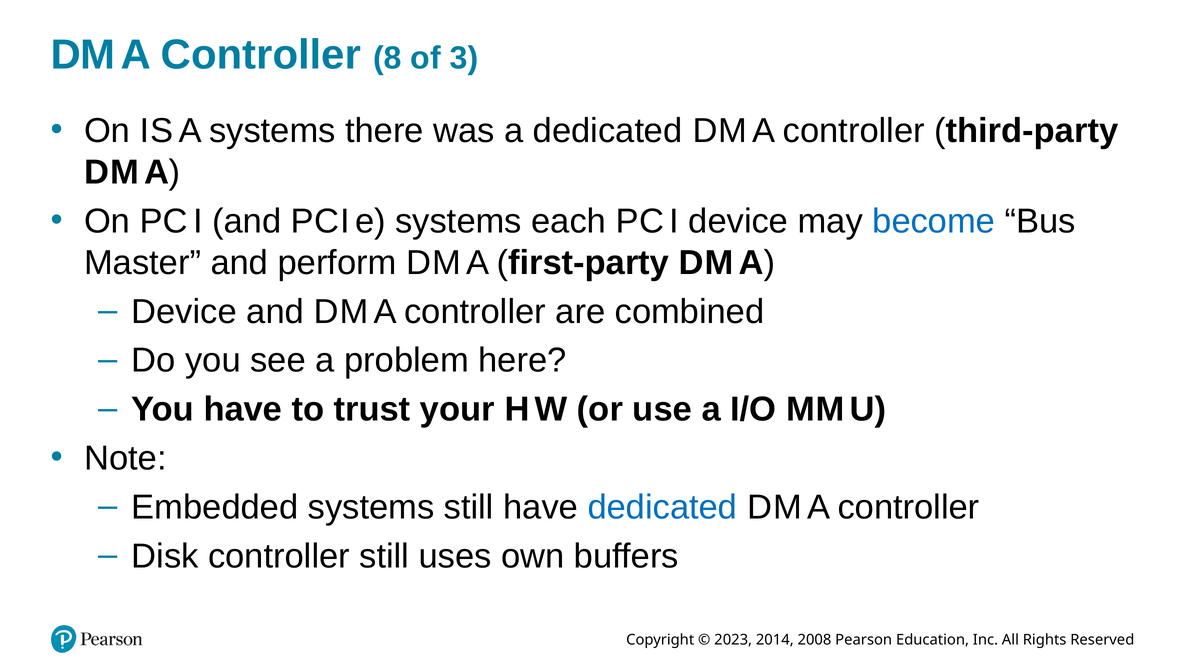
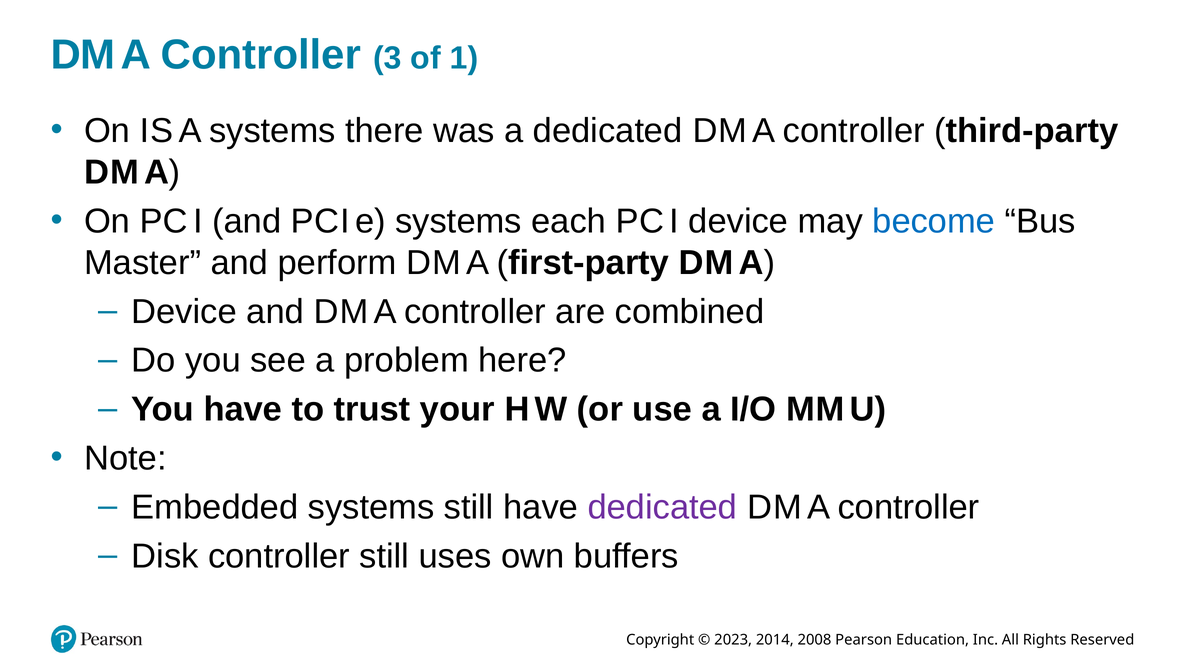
8: 8 -> 3
3: 3 -> 1
dedicated at (662, 507) colour: blue -> purple
